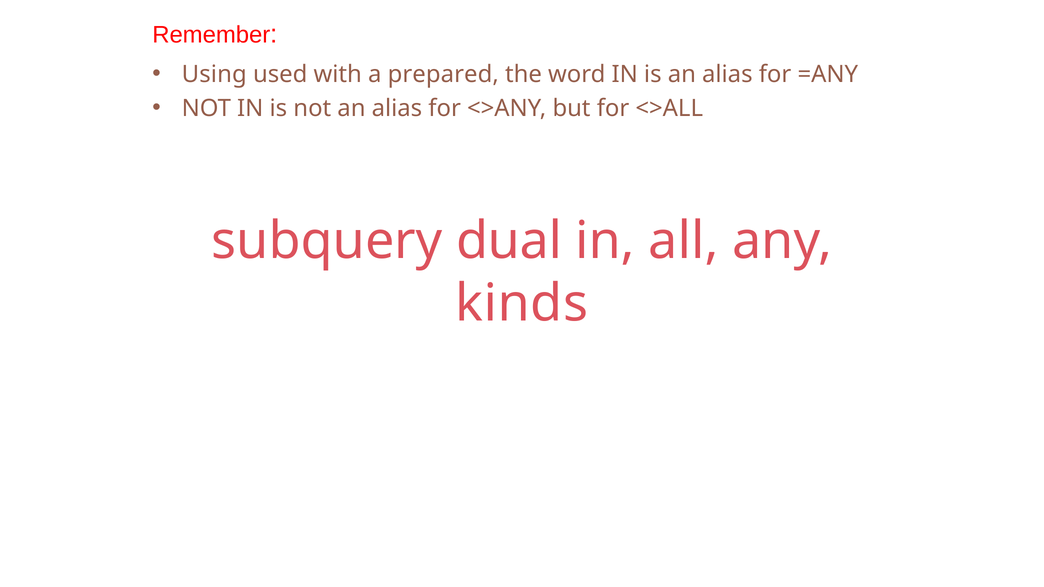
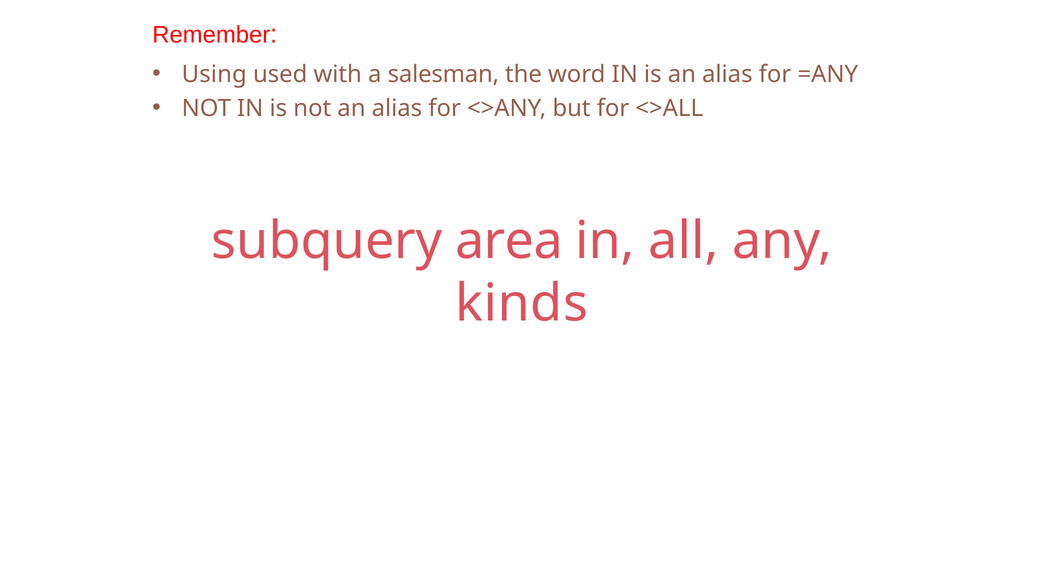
prepared: prepared -> salesman
dual: dual -> area
